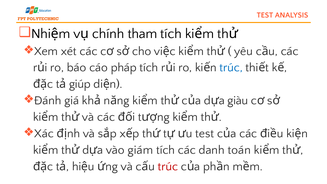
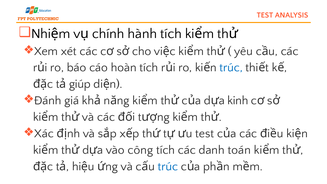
tham: tham -> hành
pháp: pháp -> hoàn
giàu: giàu -> kinh
giám: giám -> công
trúc at (168, 166) colour: red -> blue
